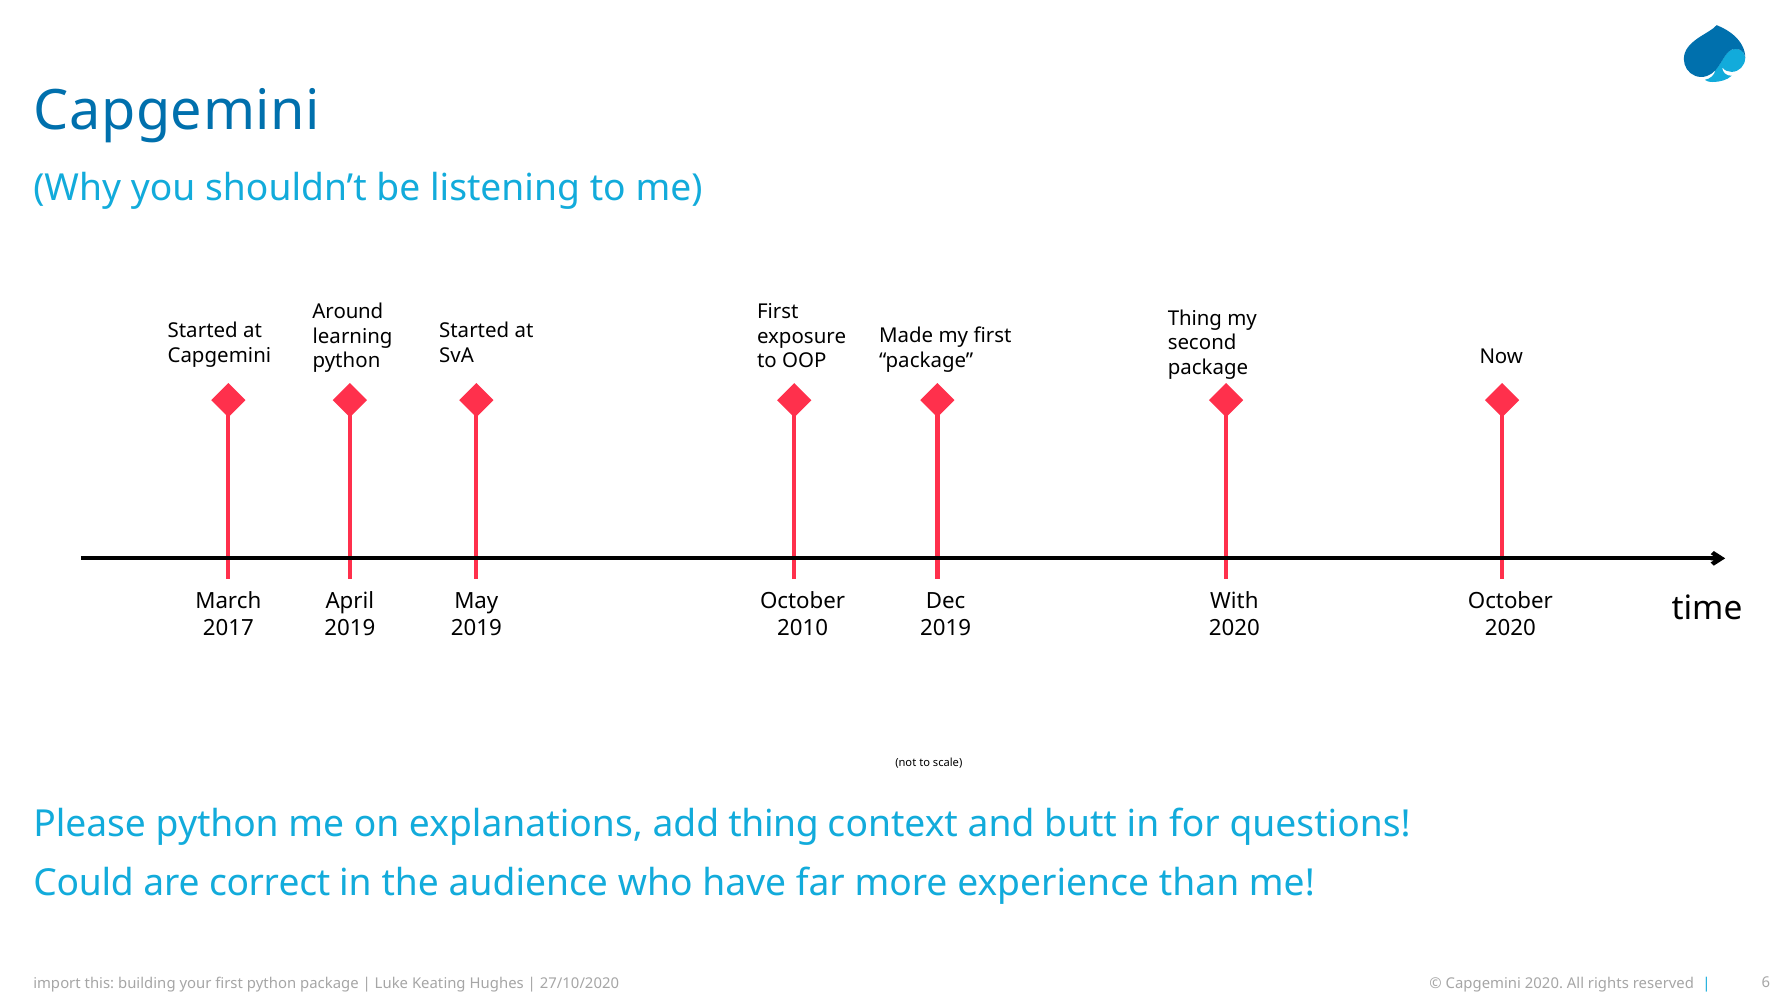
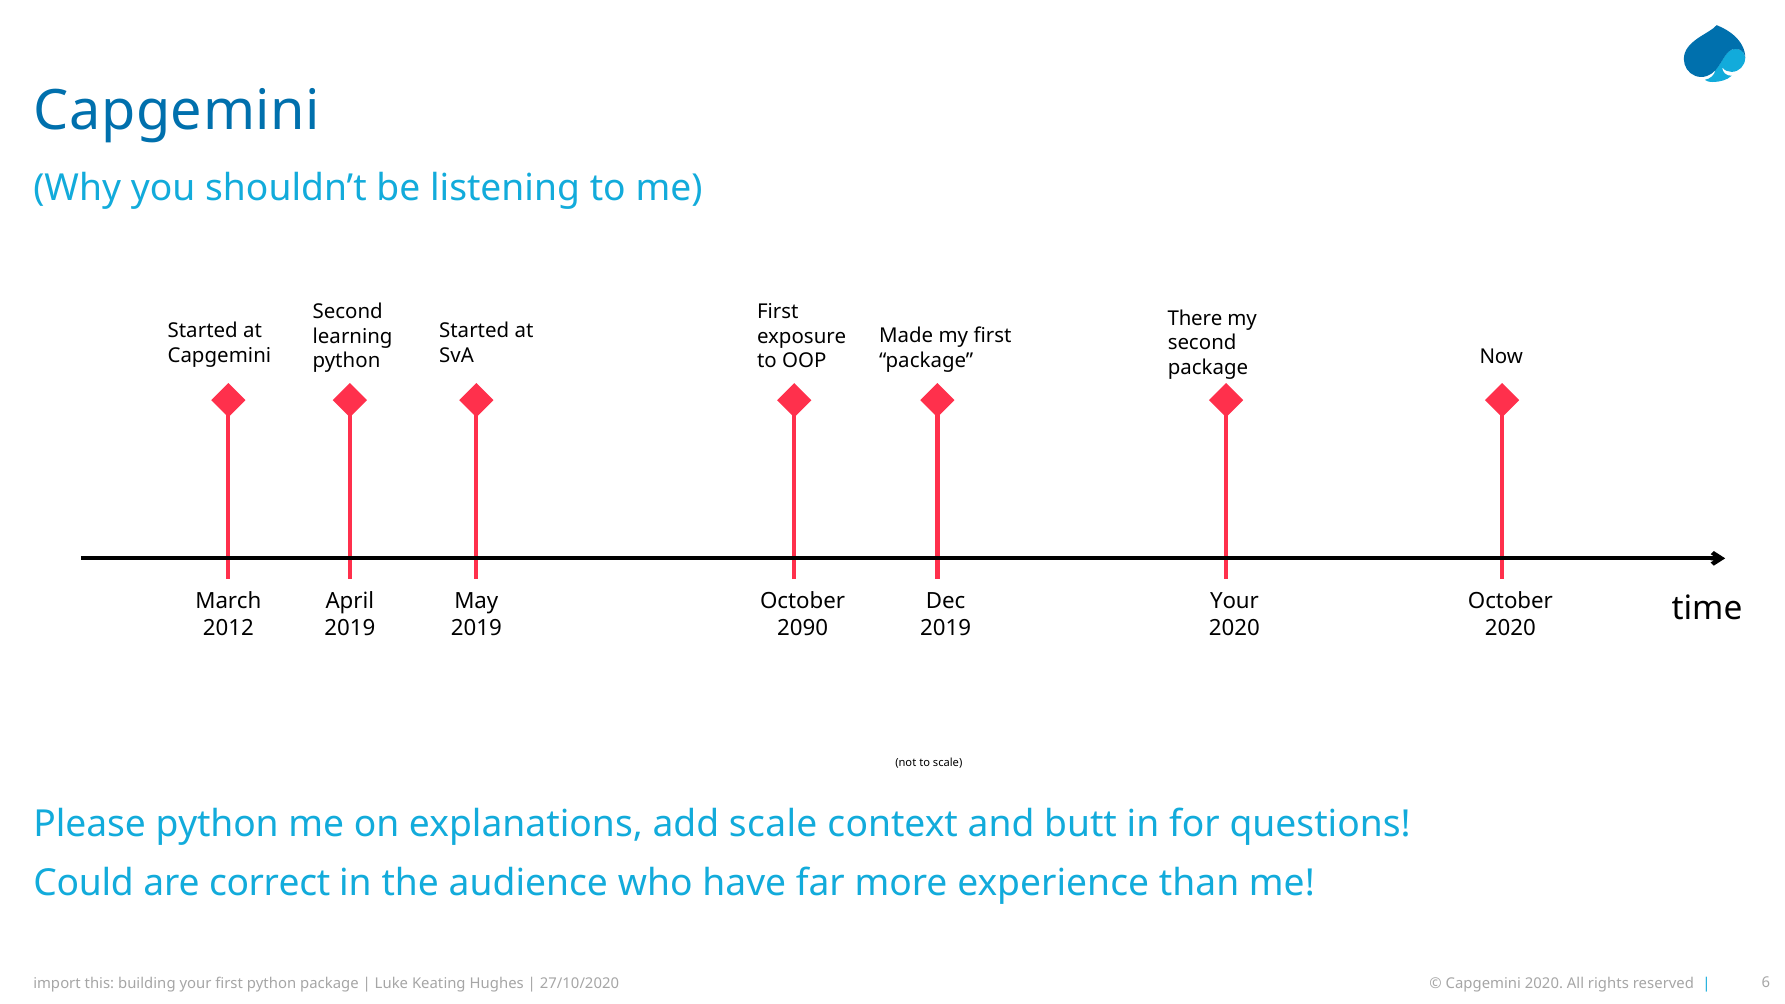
Around at (348, 312): Around -> Second
Thing at (1195, 319): Thing -> There
With at (1234, 601): With -> Your
2017: 2017 -> 2012
2010: 2010 -> 2090
add thing: thing -> scale
